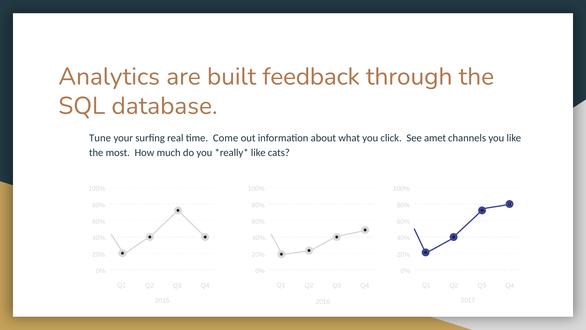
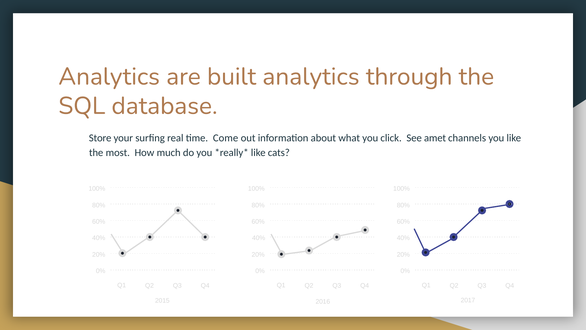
built feedback: feedback -> analytics
Tune: Tune -> Store
